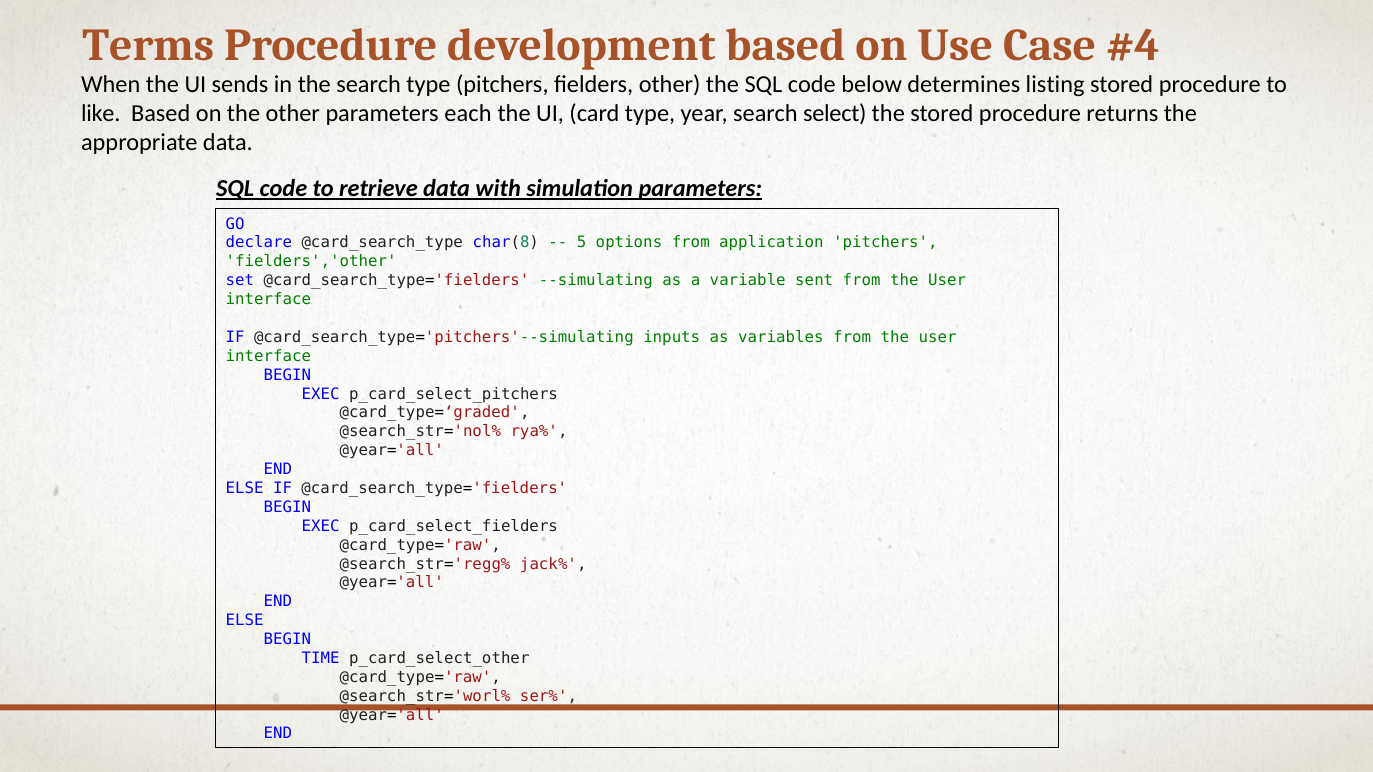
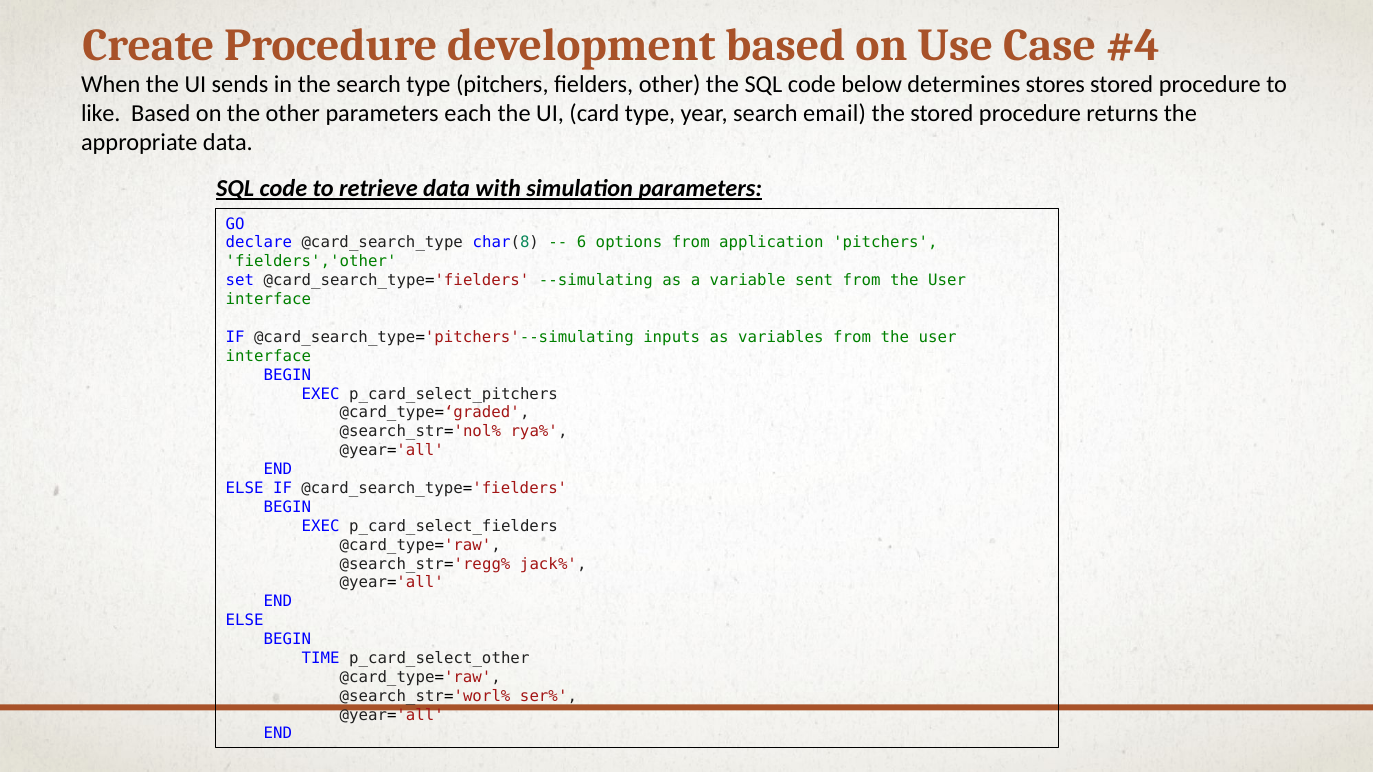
Terms: Terms -> Create
listing: listing -> stores
select: select -> email
5: 5 -> 6
